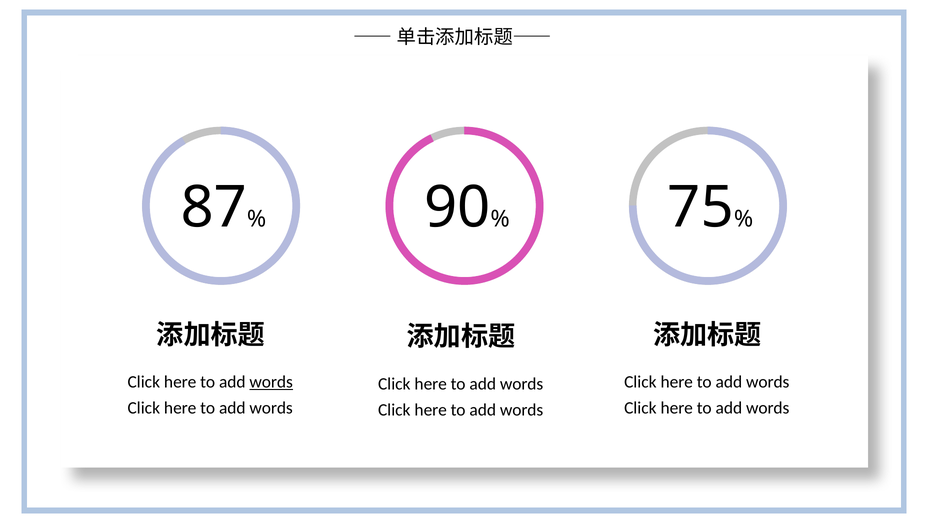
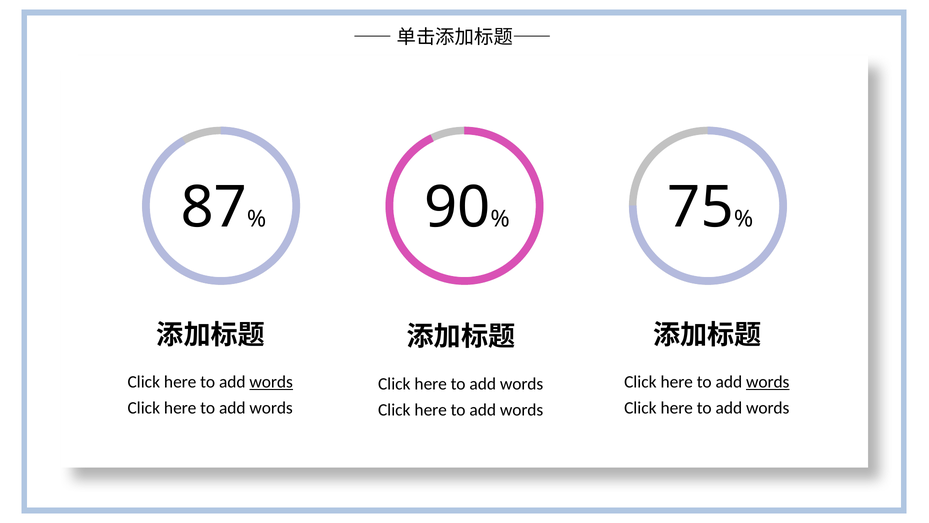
words at (768, 382) underline: none -> present
